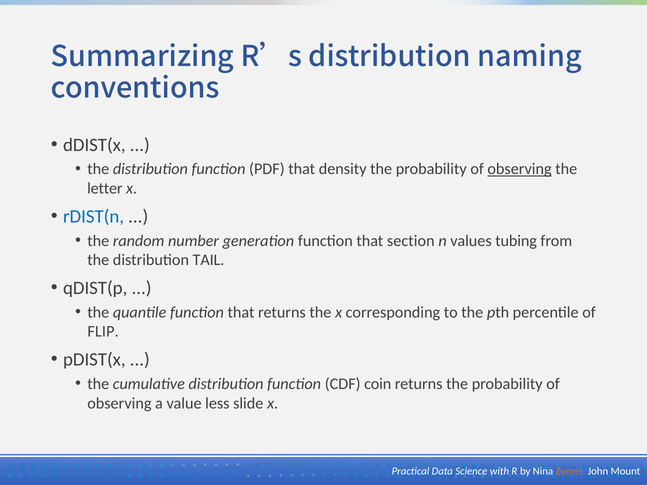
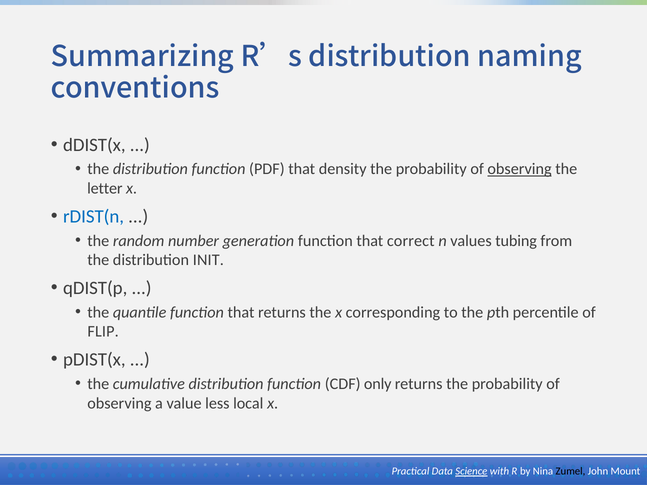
section: section -> correct
TAIL: TAIL -> INIT
coin: coin -> only
slide: slide -> local
Science underline: none -> present
Zumel colour: orange -> black
